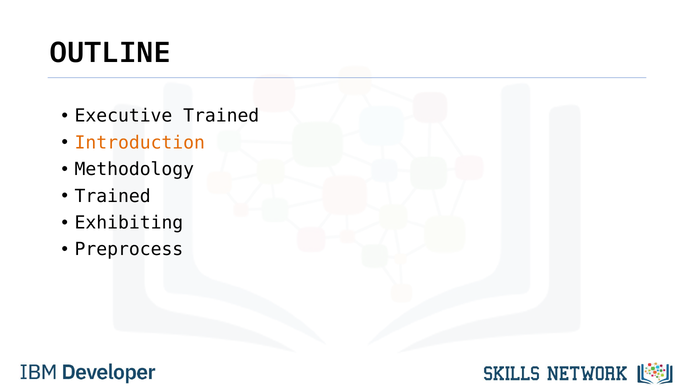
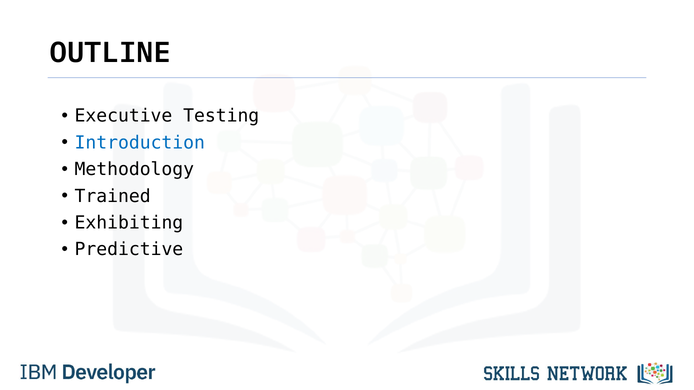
Executive Trained: Trained -> Testing
Introduction colour: orange -> blue
Preprocess: Preprocess -> Predictive
